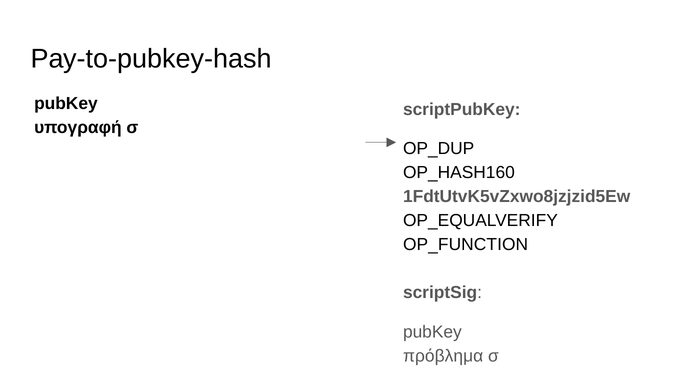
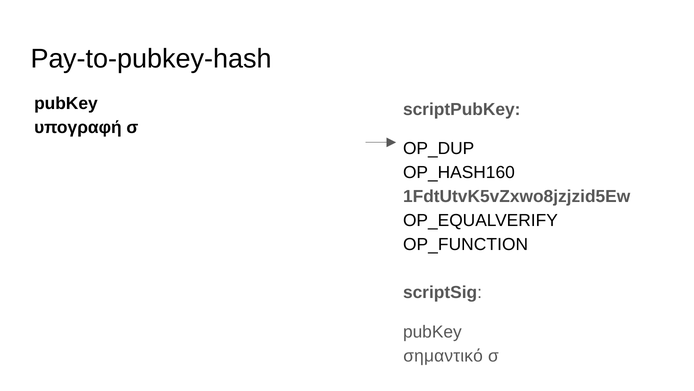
πρόβλημα: πρόβλημα -> σημαντικό
